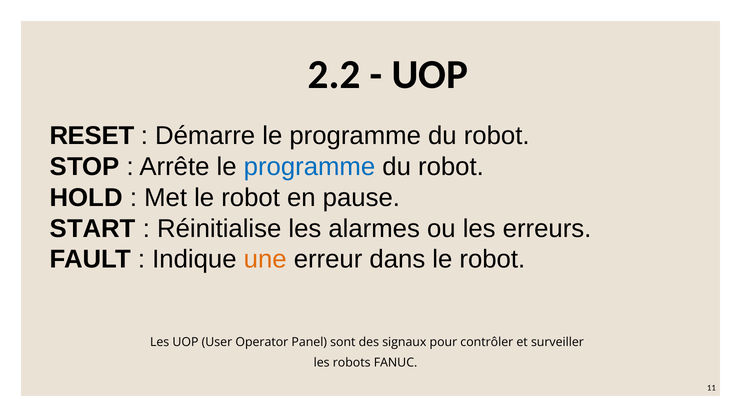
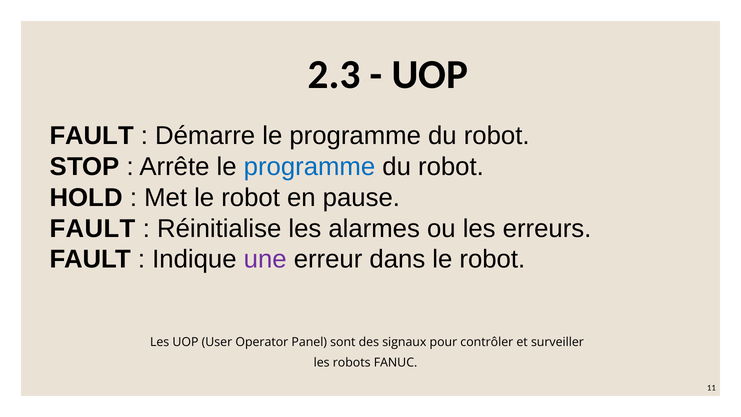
2.2: 2.2 -> 2.3
RESET at (92, 136): RESET -> FAULT
START at (93, 228): START -> FAULT
une colour: orange -> purple
